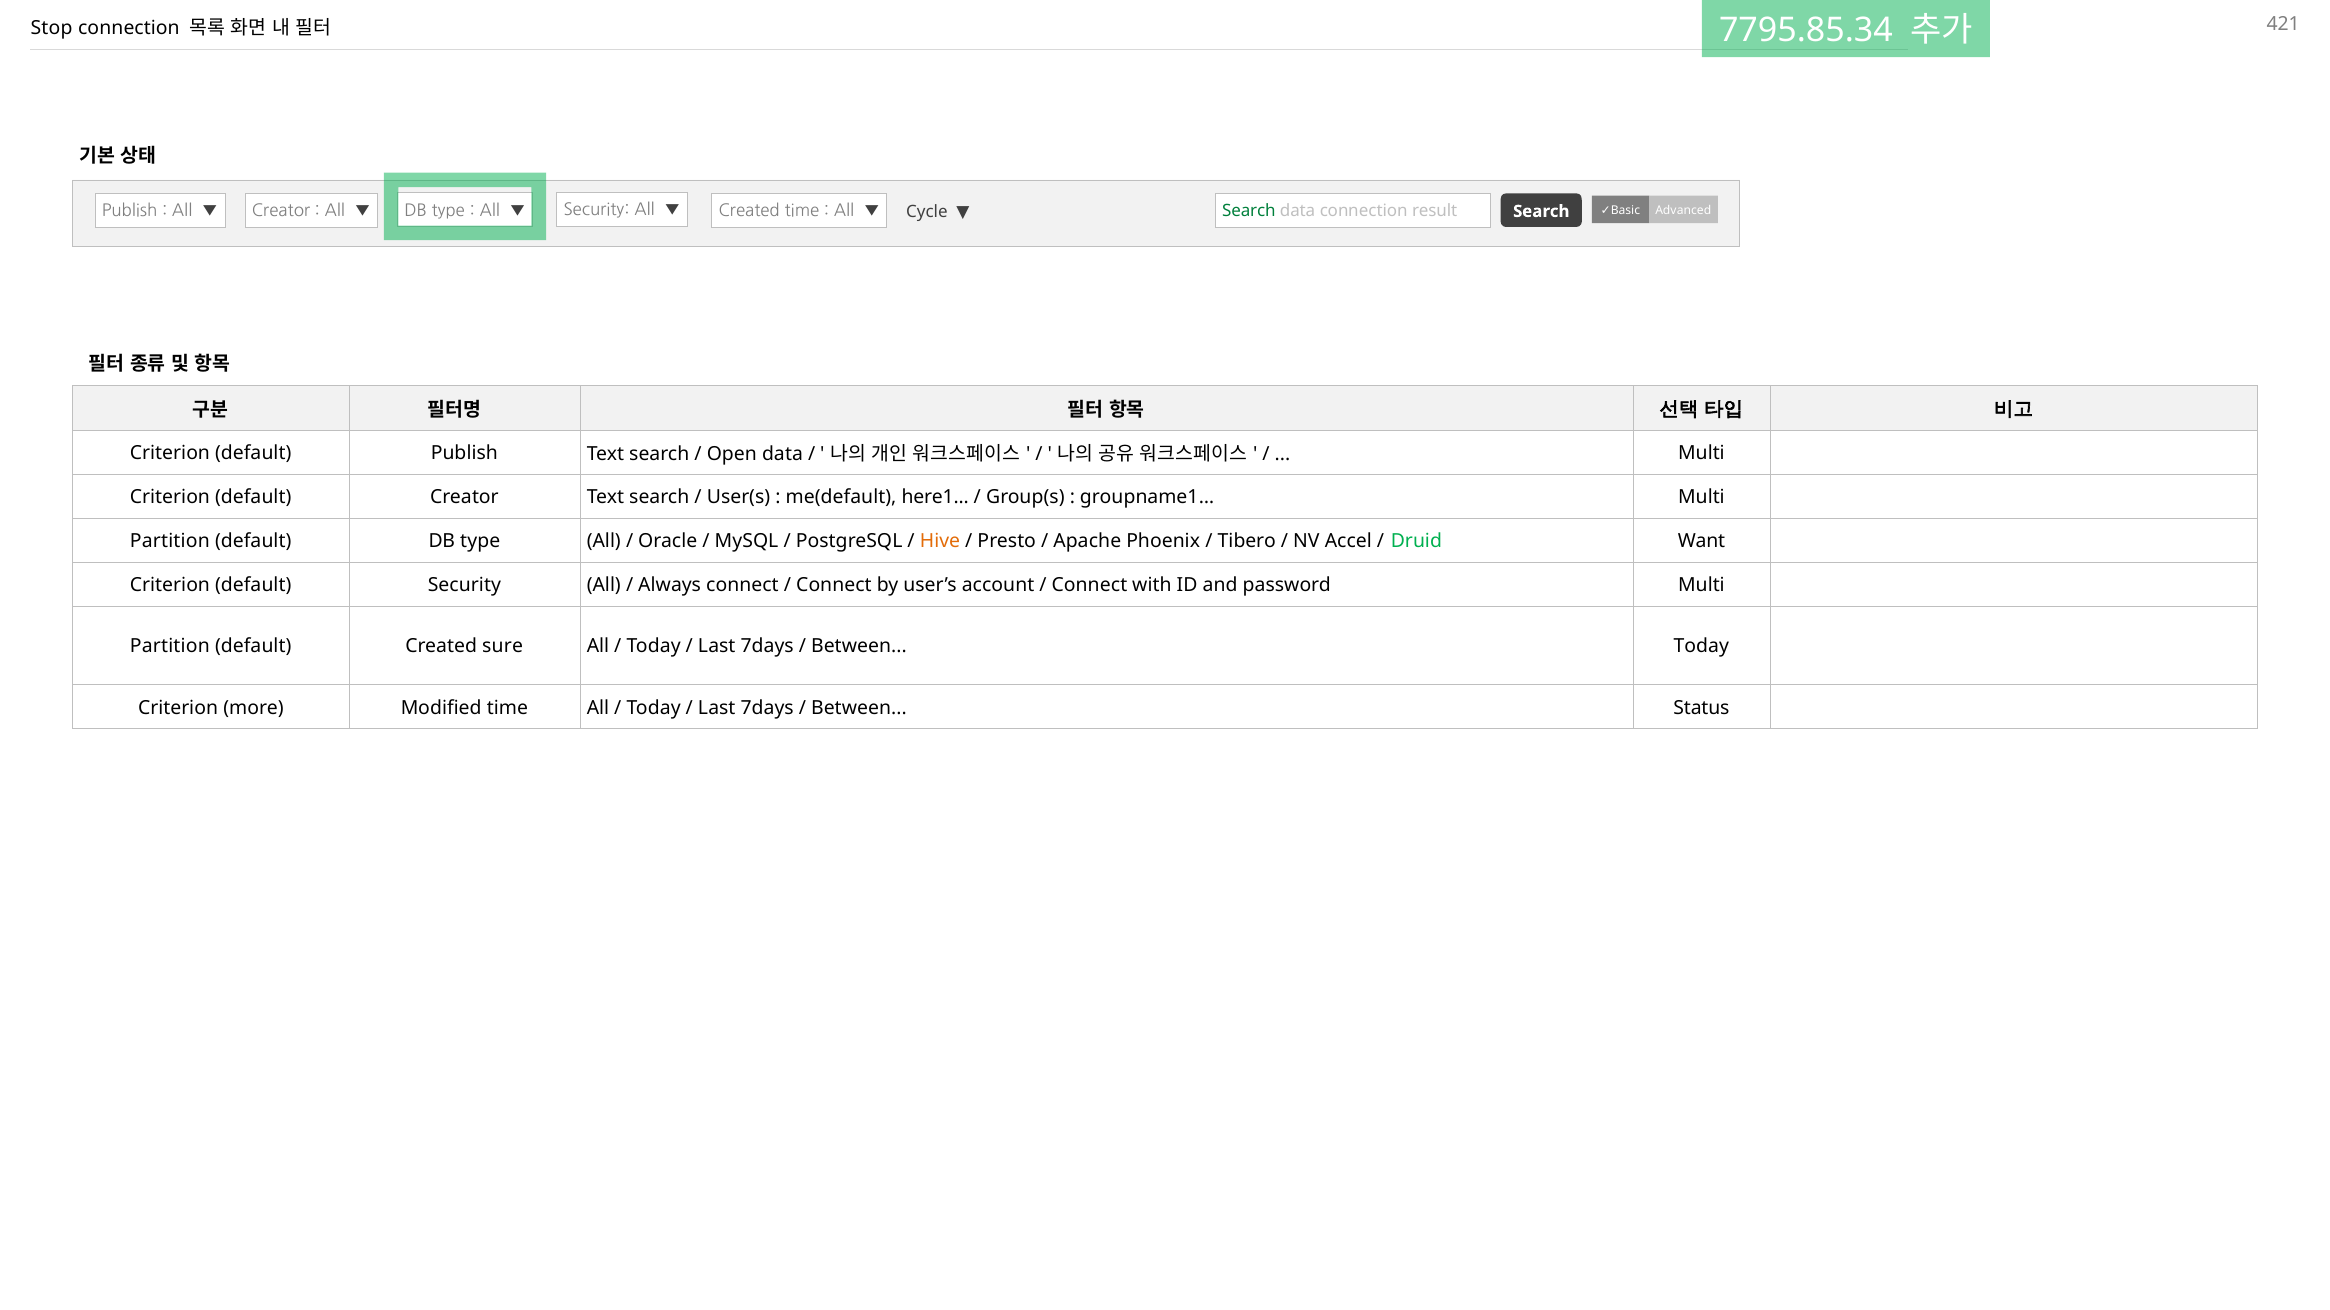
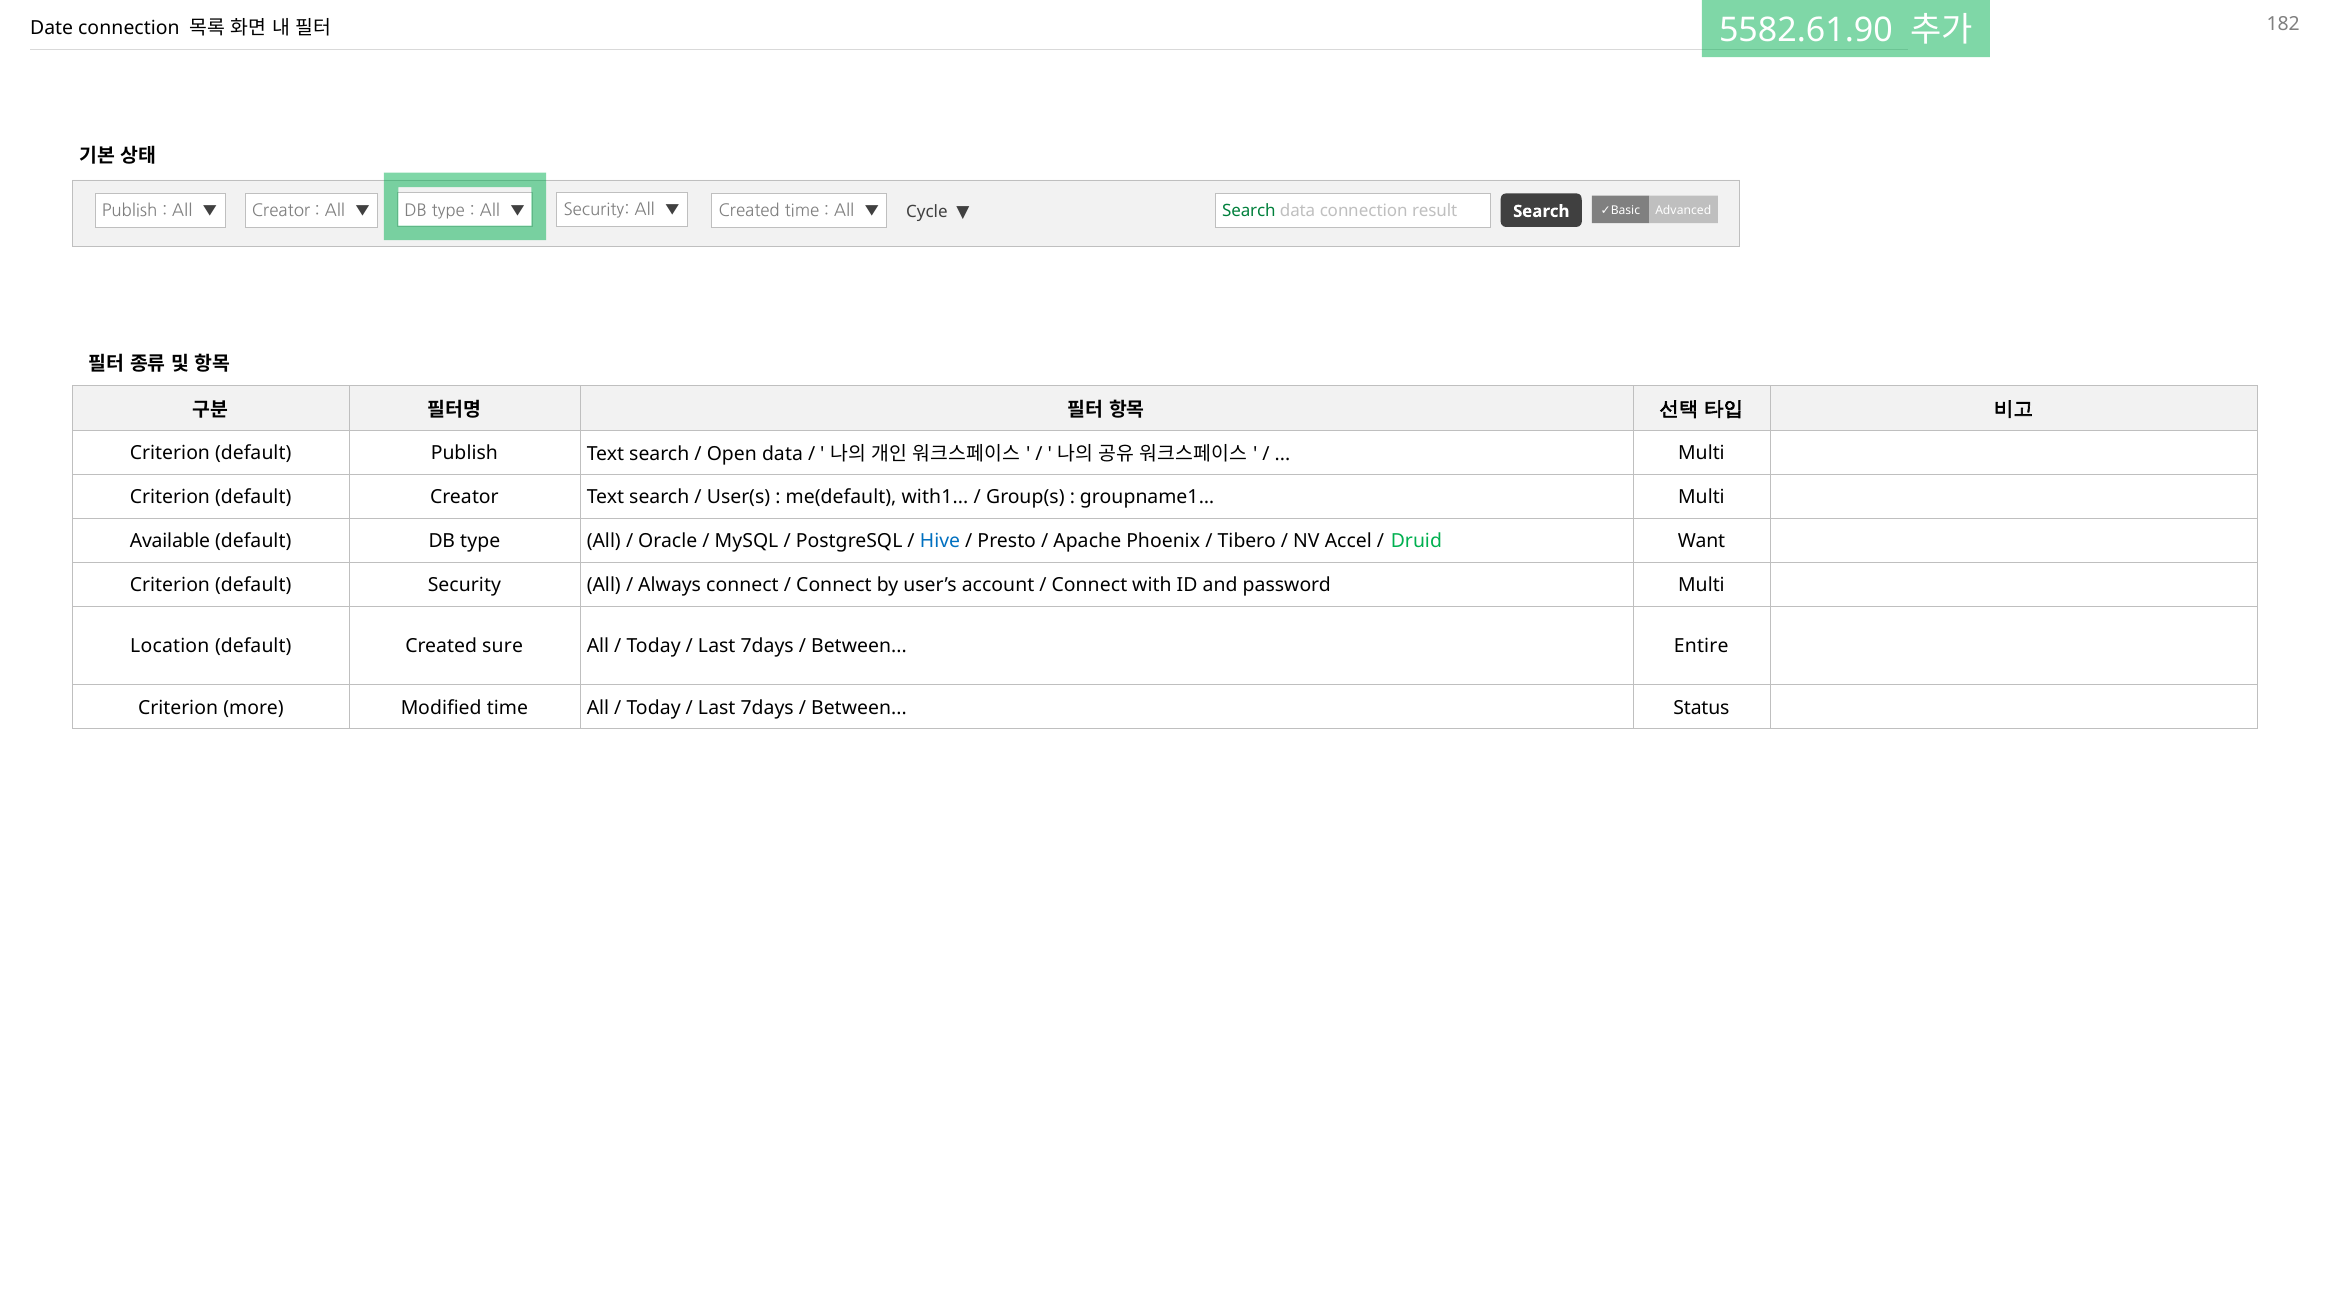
7795.85.34: 7795.85.34 -> 5582.61.90
Stop: Stop -> Date
421: 421 -> 182
here1: here1 -> with1
Partition at (170, 542): Partition -> Available
Hive colour: orange -> blue
Partition at (170, 647): Partition -> Location
Between Today: Today -> Entire
